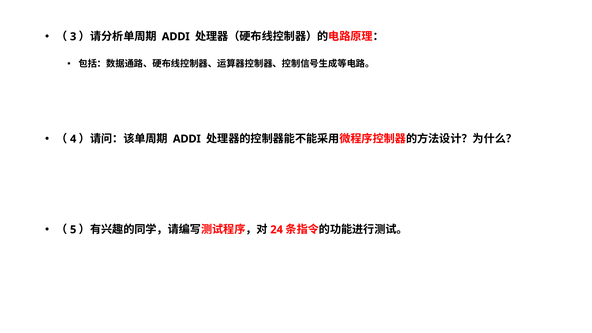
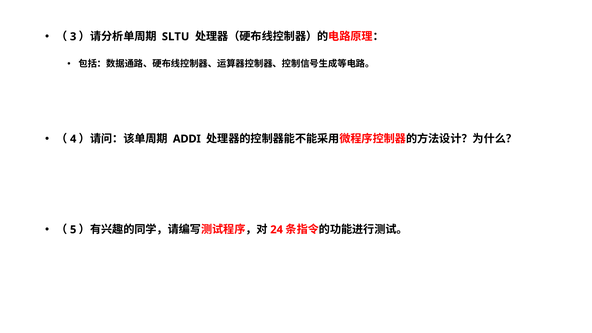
ADDI at (176, 37): ADDI -> SLTU
